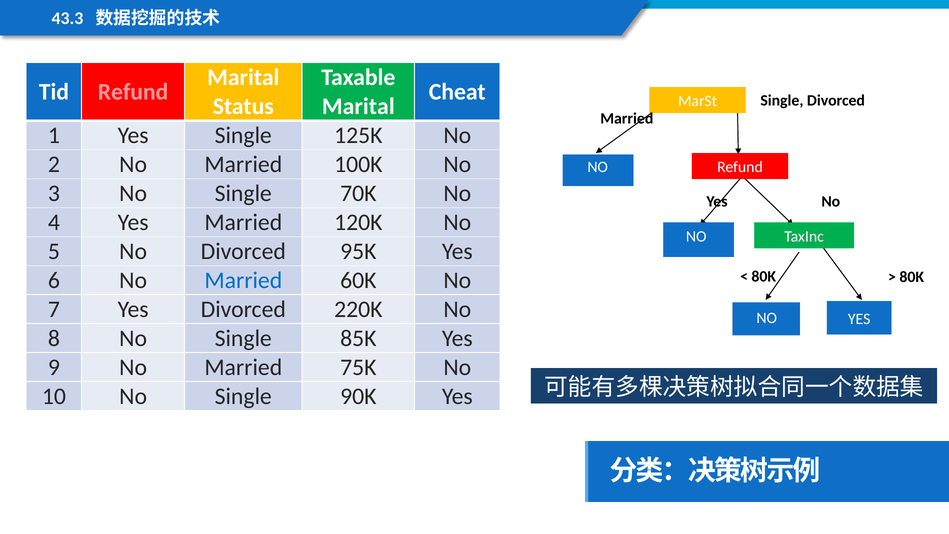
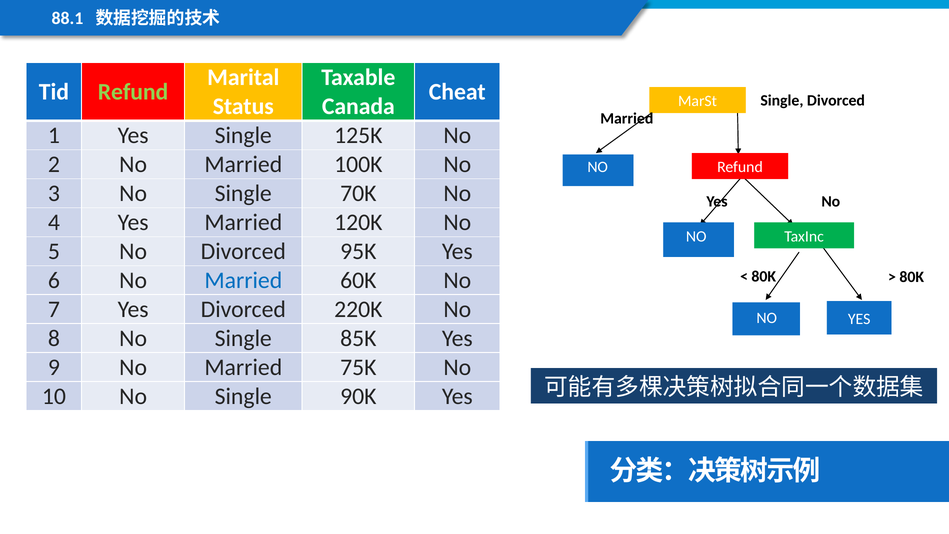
43.3: 43.3 -> 88.1
Refund at (133, 92) colour: pink -> light green
Marital at (358, 106): Marital -> Canada
